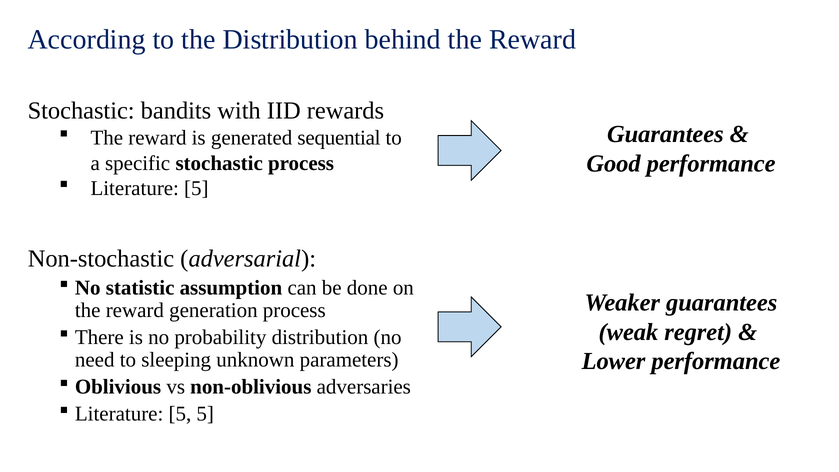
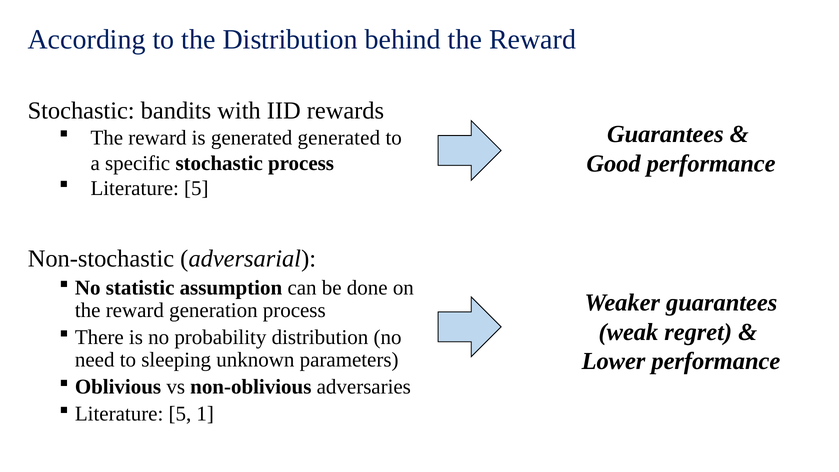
generated sequential: sequential -> generated
5 5: 5 -> 1
